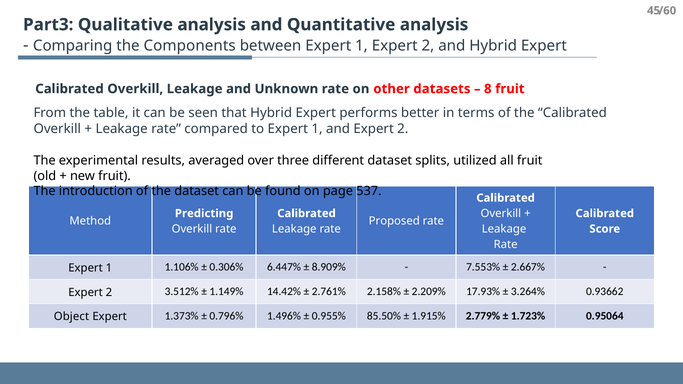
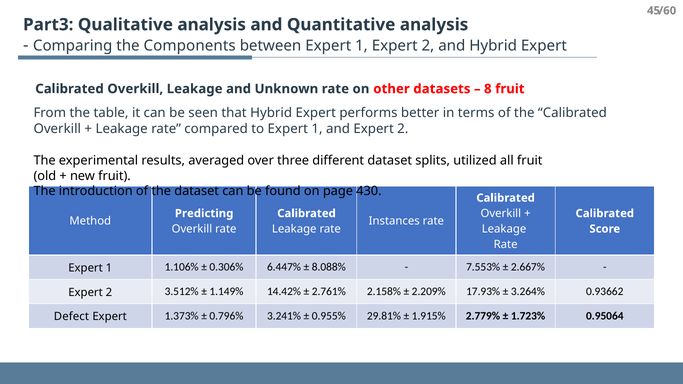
537: 537 -> 430
Proposed: Proposed -> Instances
8.909%: 8.909% -> 8.088%
Object: Object -> Defect
1.496%: 1.496% -> 3.241%
85.50%: 85.50% -> 29.81%
